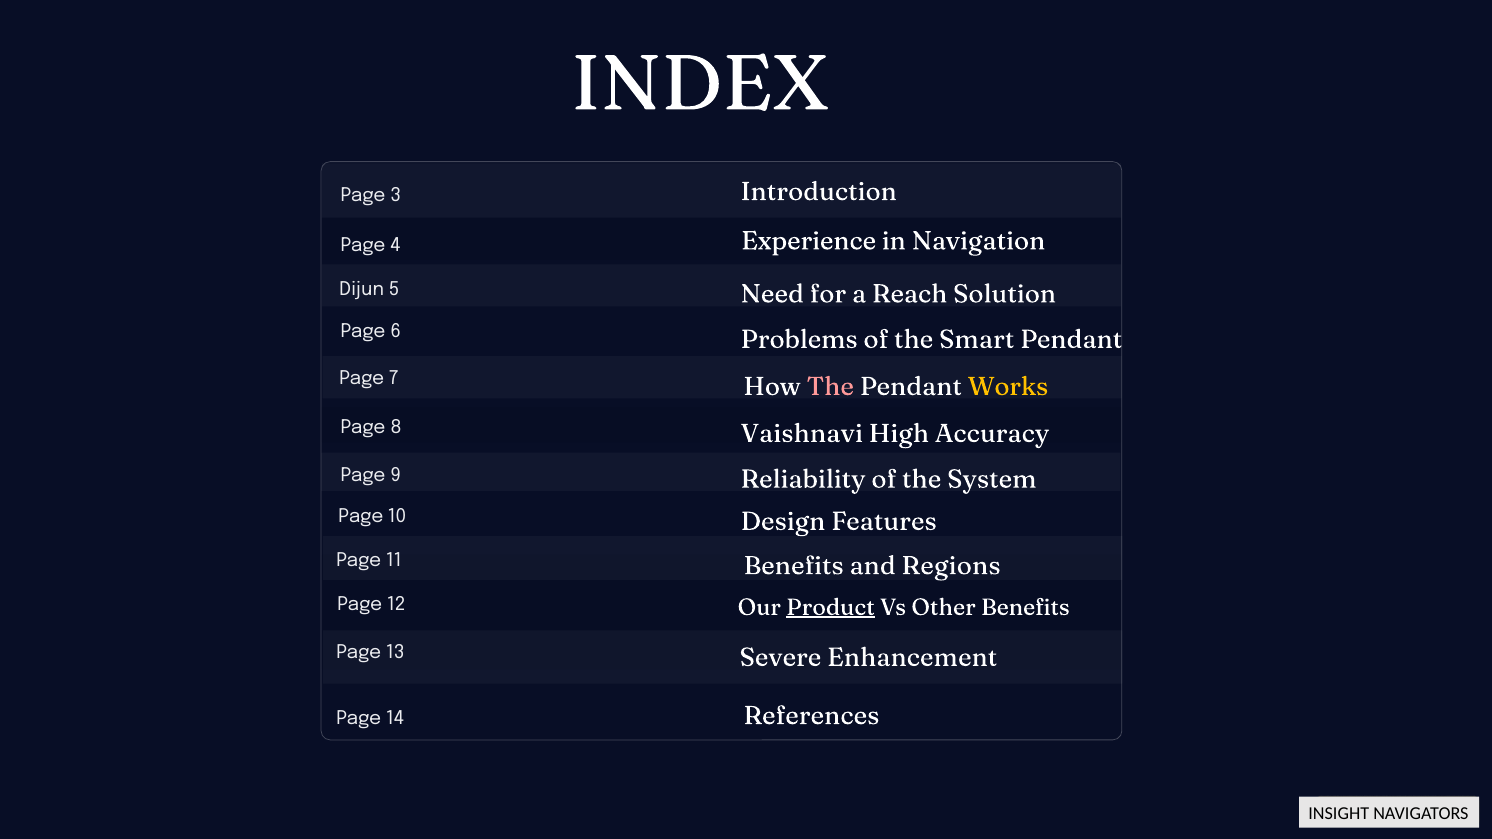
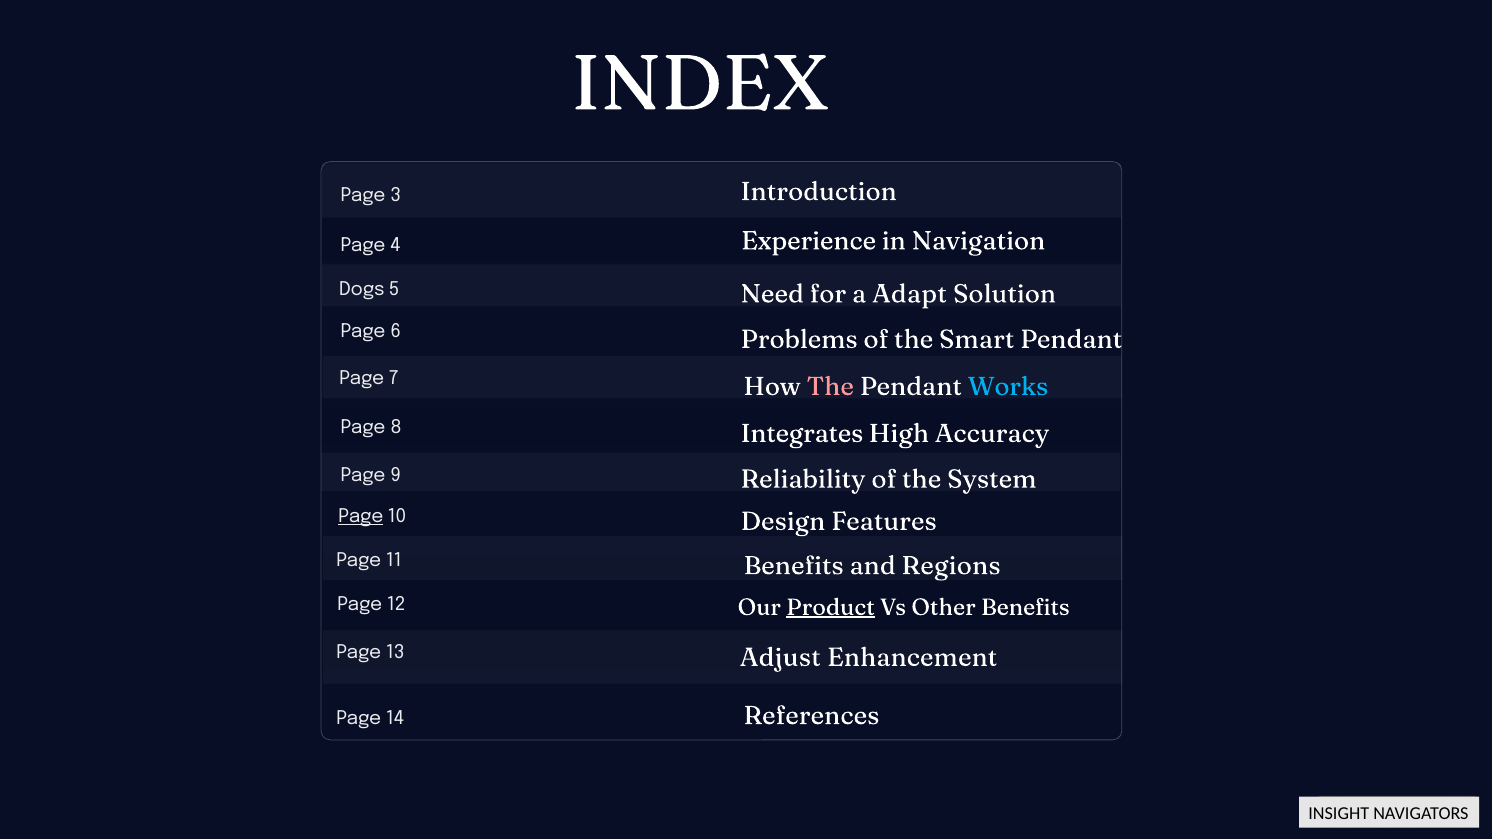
Dijun: Dijun -> Dogs
Reach: Reach -> Adapt
Works colour: yellow -> light blue
Vaishnavi: Vaishnavi -> Integrates
Page at (361, 516) underline: none -> present
Severe: Severe -> Adjust
